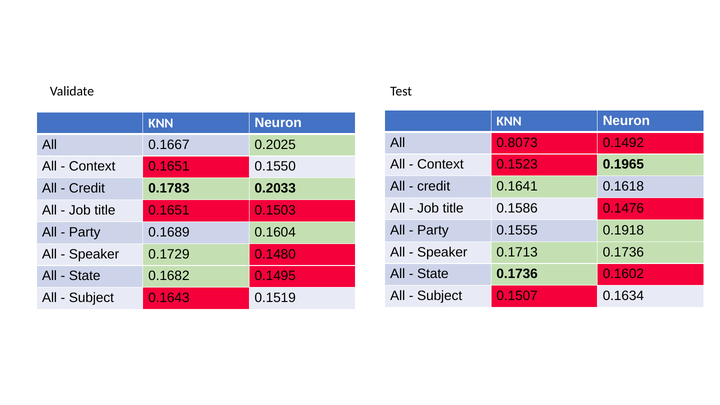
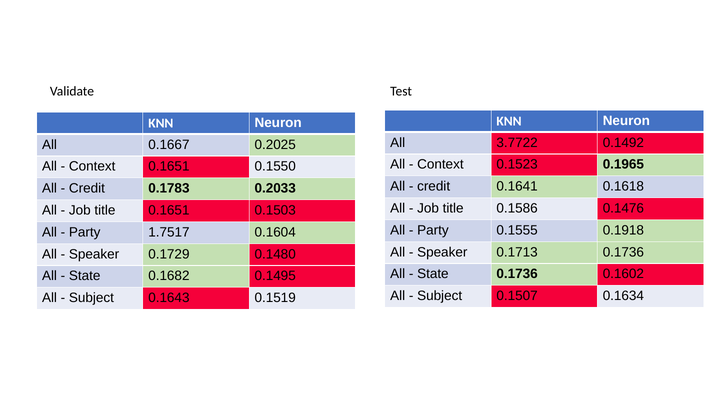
0.8073: 0.8073 -> 3.7722
0.1689: 0.1689 -> 1.7517
